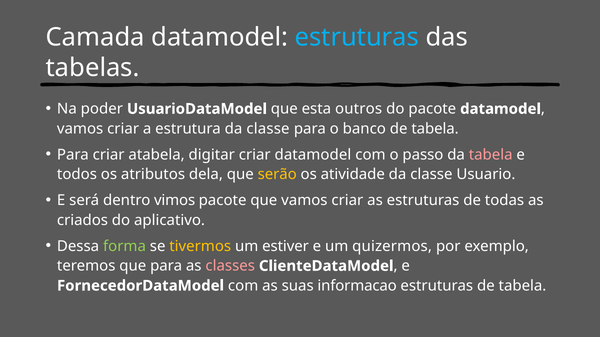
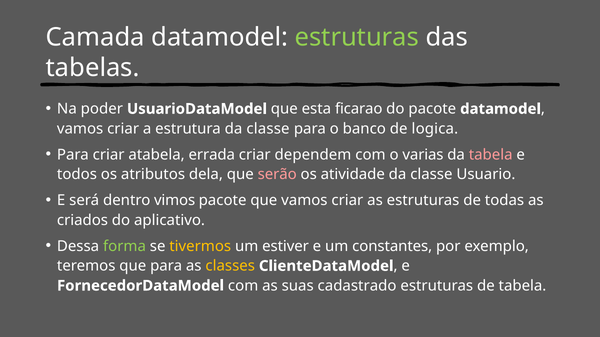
estruturas at (357, 37) colour: light blue -> light green
outros: outros -> ficarao
banco de tabela: tabela -> logica
digitar: digitar -> errada
criar datamodel: datamodel -> dependem
passo: passo -> varias
serão colour: yellow -> pink
quizermos: quizermos -> constantes
classes colour: pink -> yellow
informacao: informacao -> cadastrado
